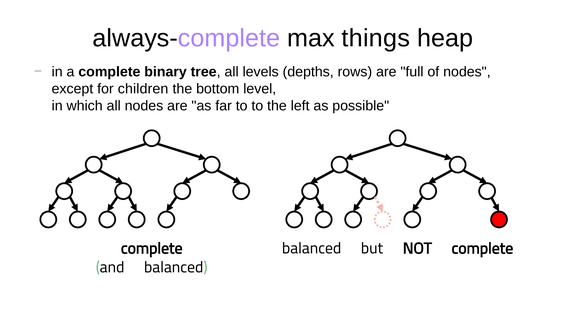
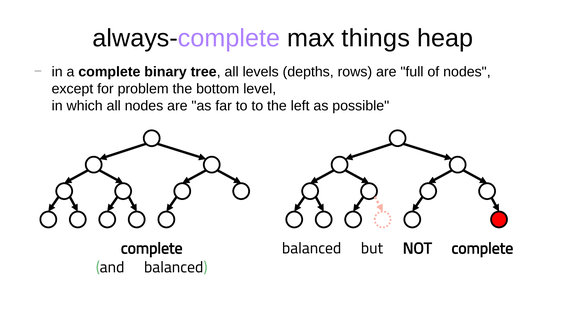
children: children -> problem
